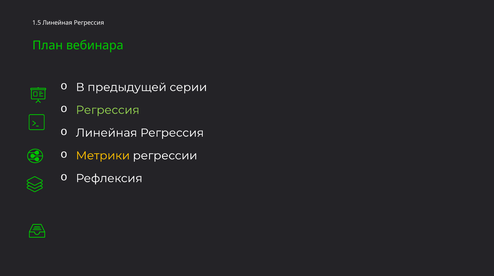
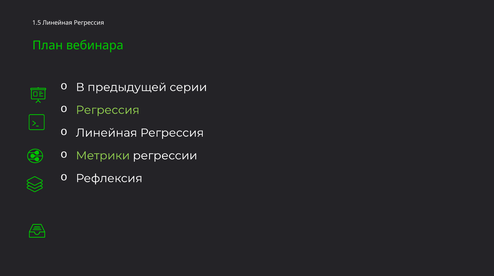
Метрики colour: yellow -> light green
